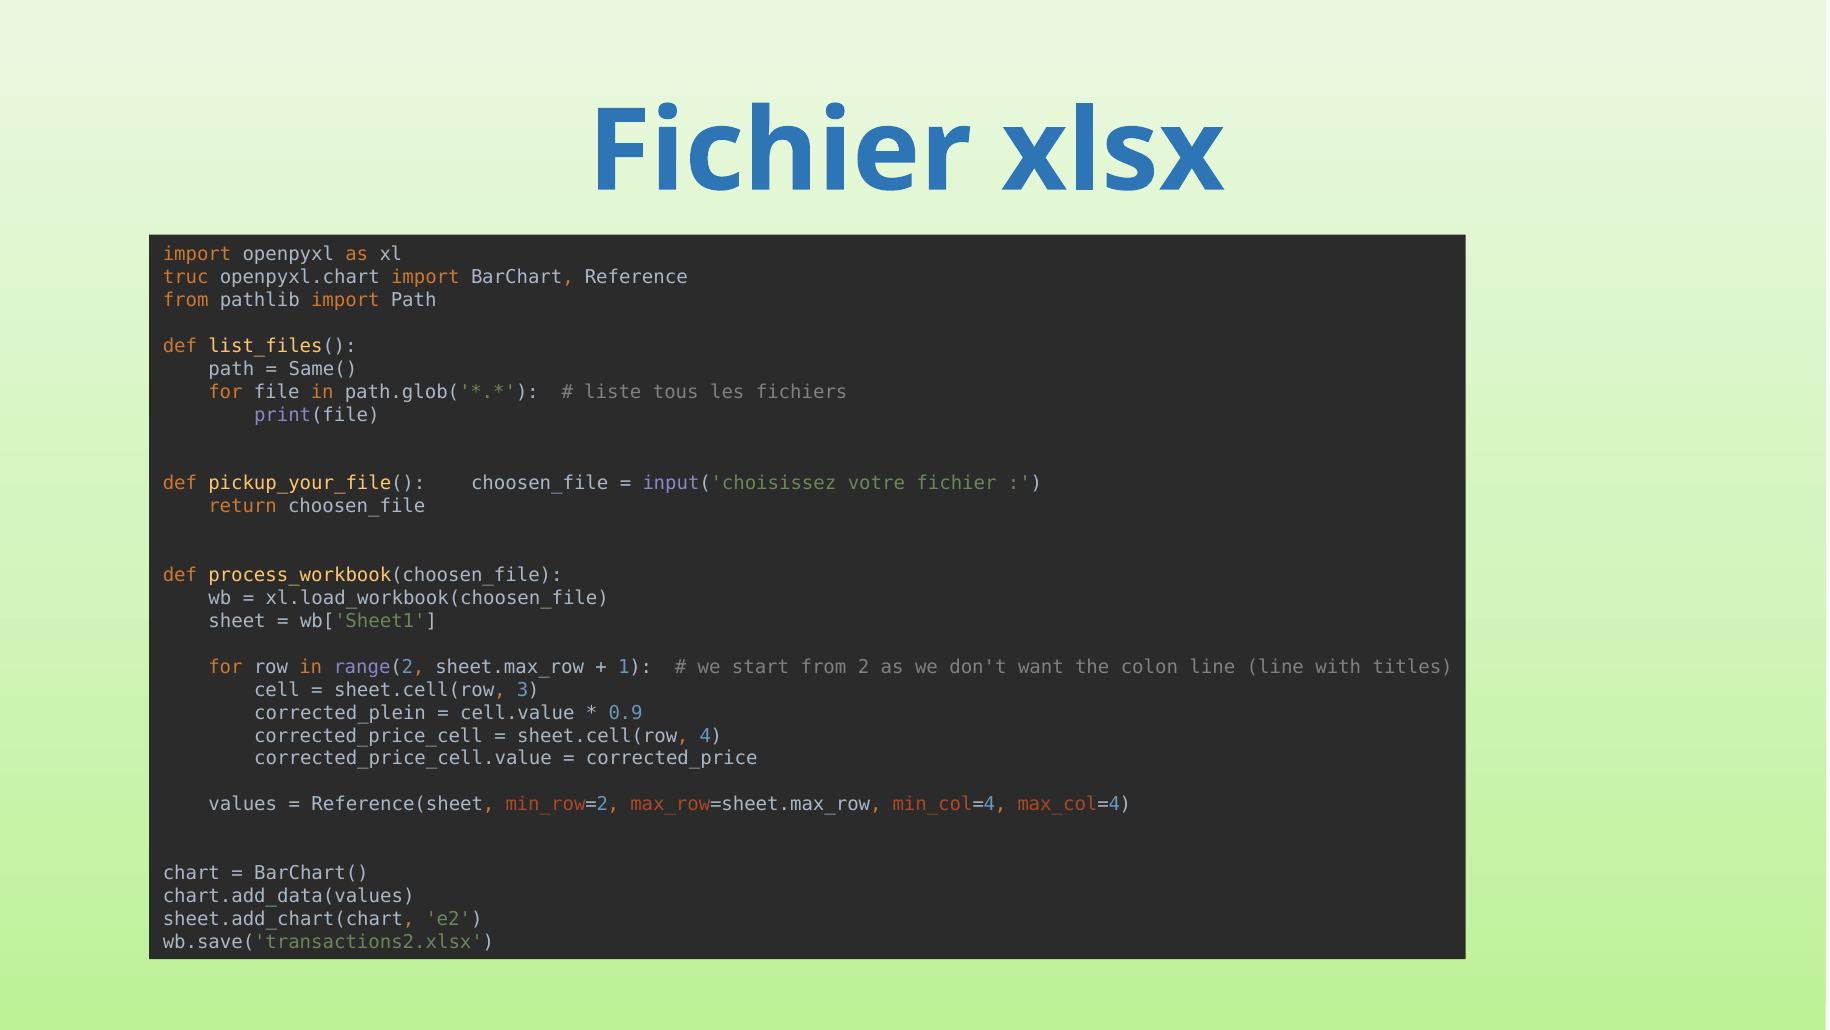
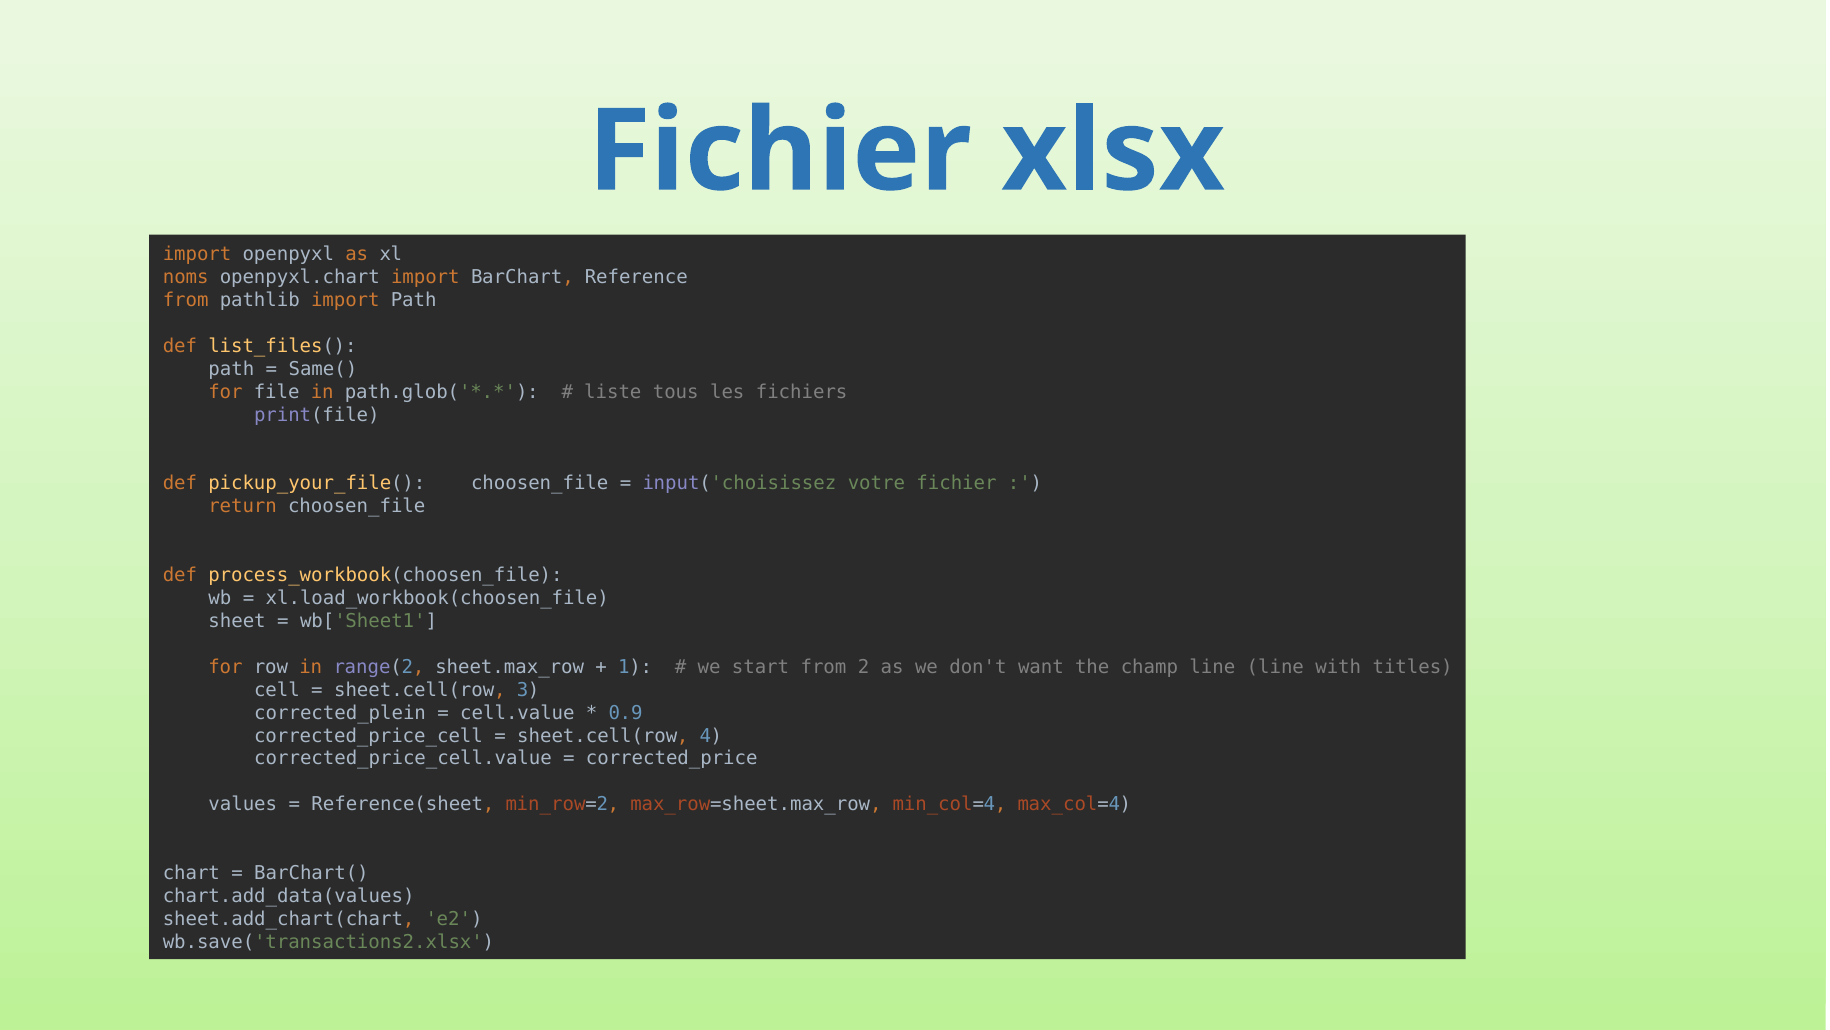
truc: truc -> noms
colon: colon -> champ
